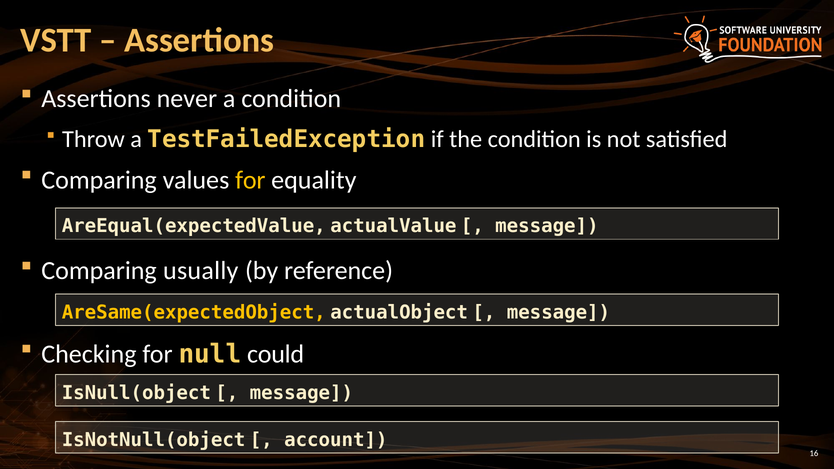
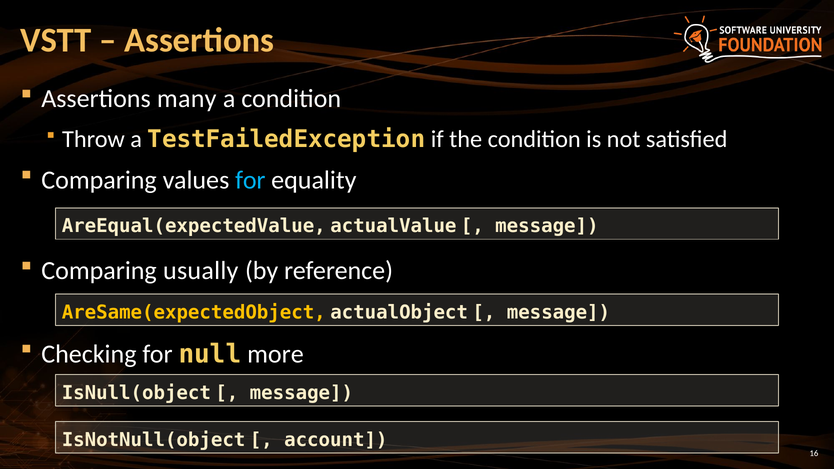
never: never -> many
for at (250, 180) colour: yellow -> light blue
could: could -> more
